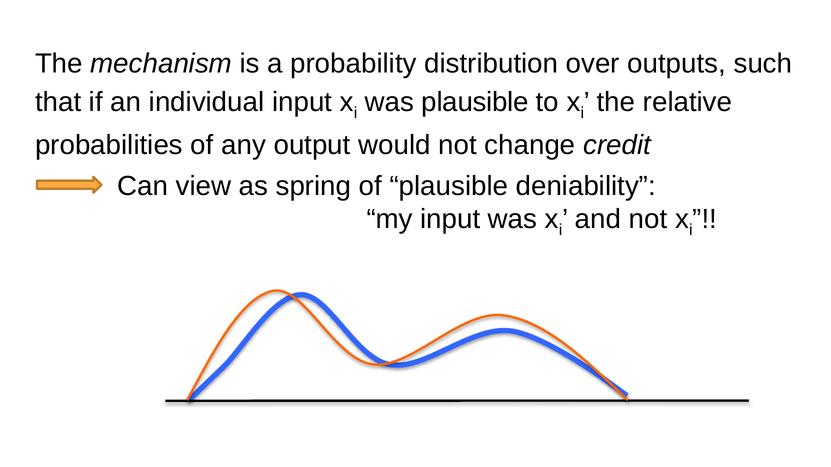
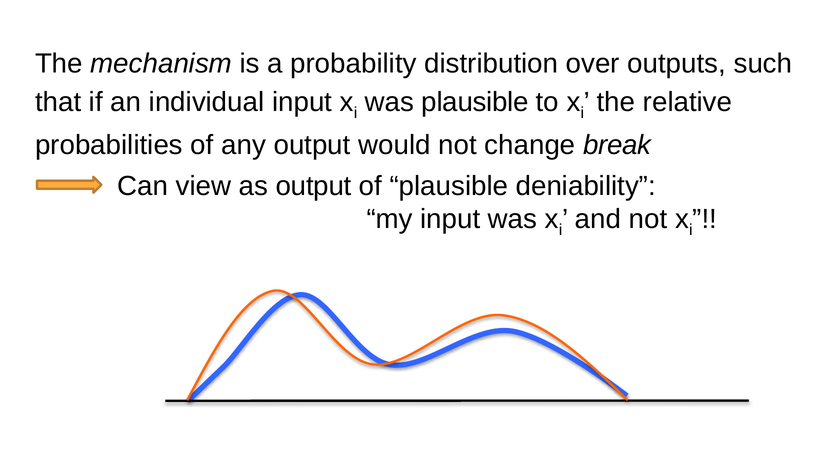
credit: credit -> break
as spring: spring -> output
